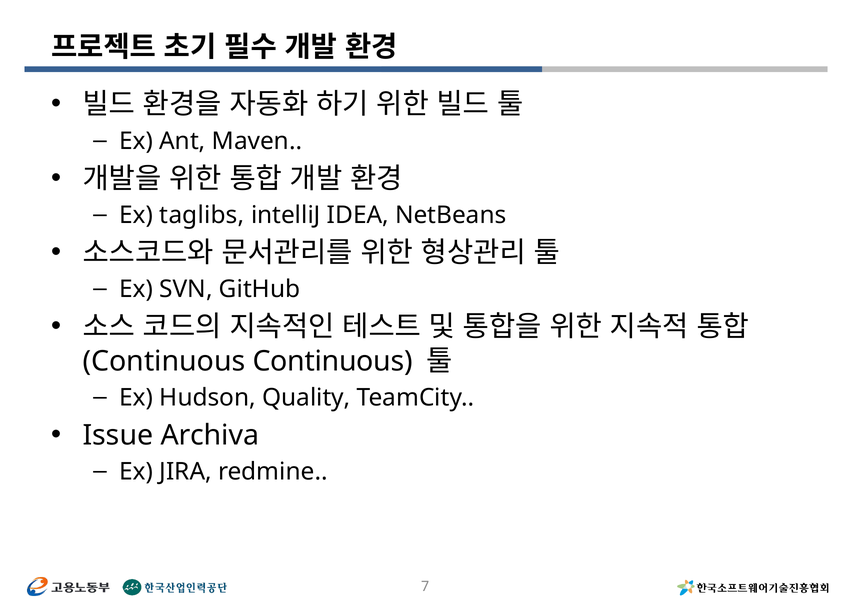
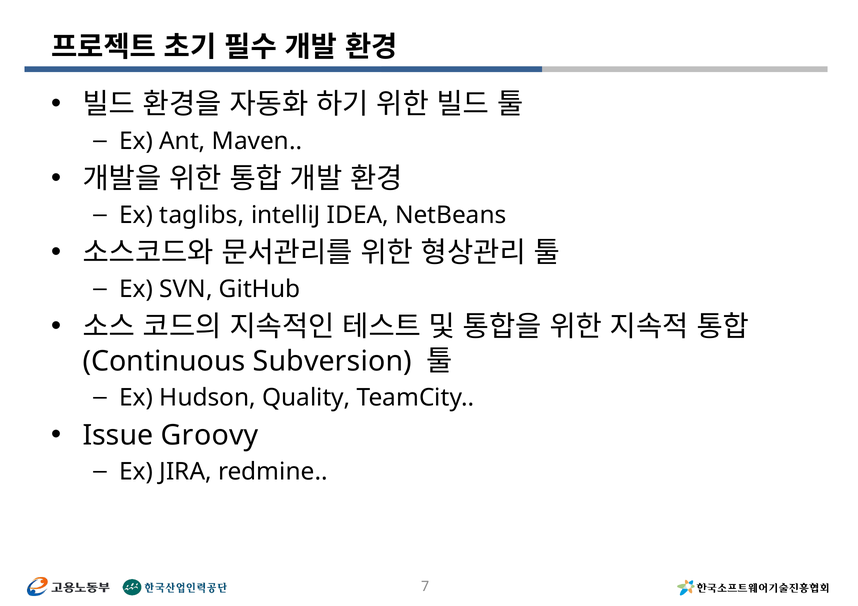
Continuous Continuous: Continuous -> Subversion
Archiva: Archiva -> Groovy
